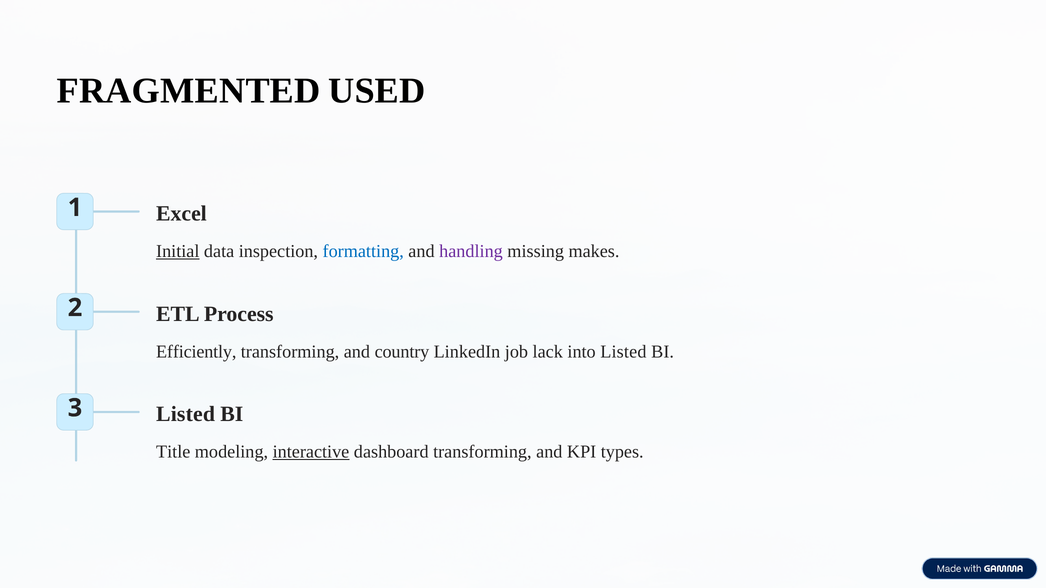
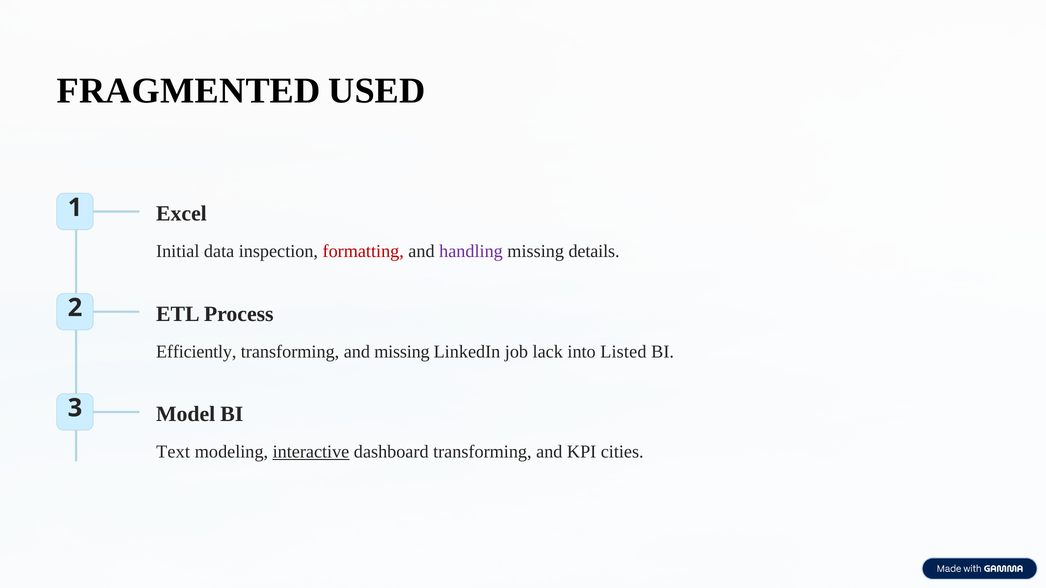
Initial underline: present -> none
formatting colour: blue -> red
makes: makes -> details
and country: country -> missing
3 Listed: Listed -> Model
Title: Title -> Text
types: types -> cities
